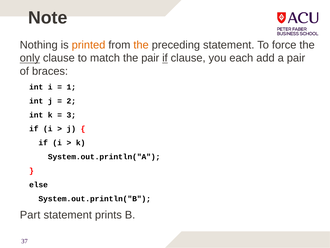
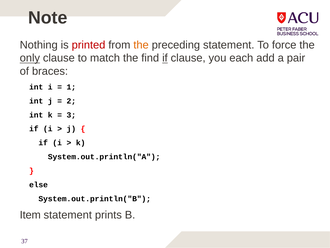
printed colour: orange -> red
the pair: pair -> find
Part: Part -> Item
